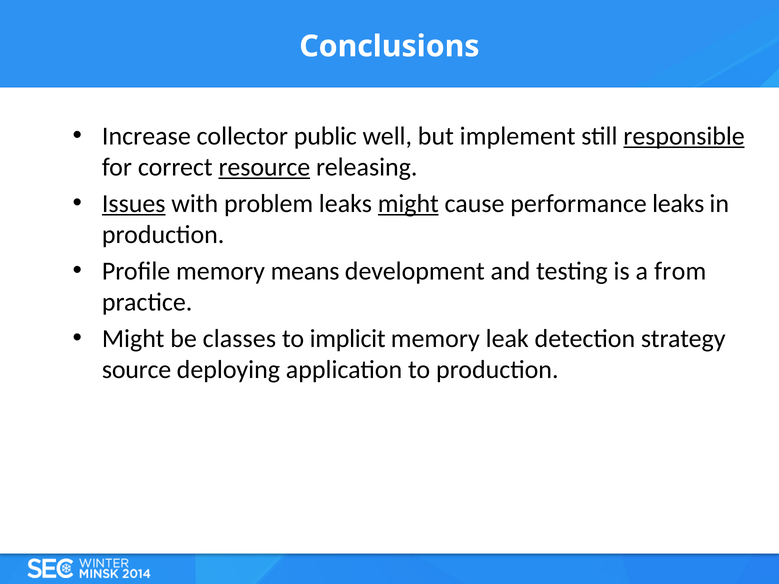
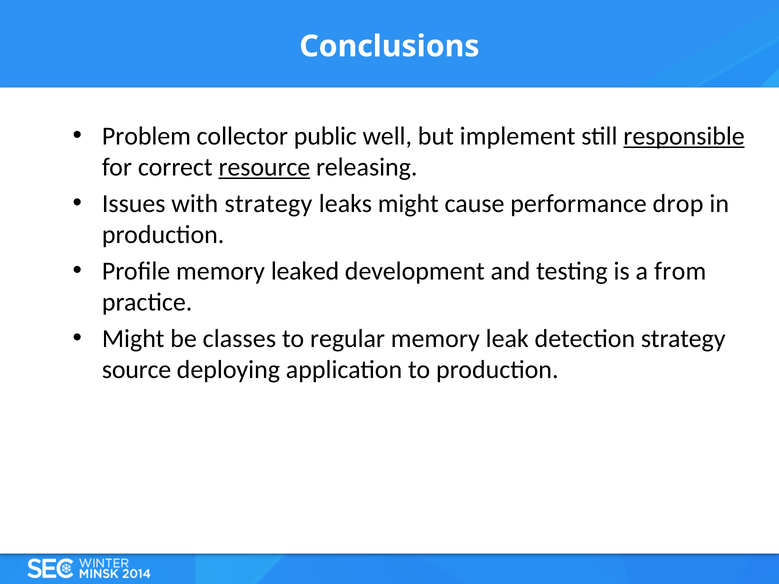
Increase: Increase -> Problem
Issues underline: present -> none
with problem: problem -> strategy
might at (408, 204) underline: present -> none
performance leaks: leaks -> drop
means: means -> leaked
implicit: implicit -> regular
